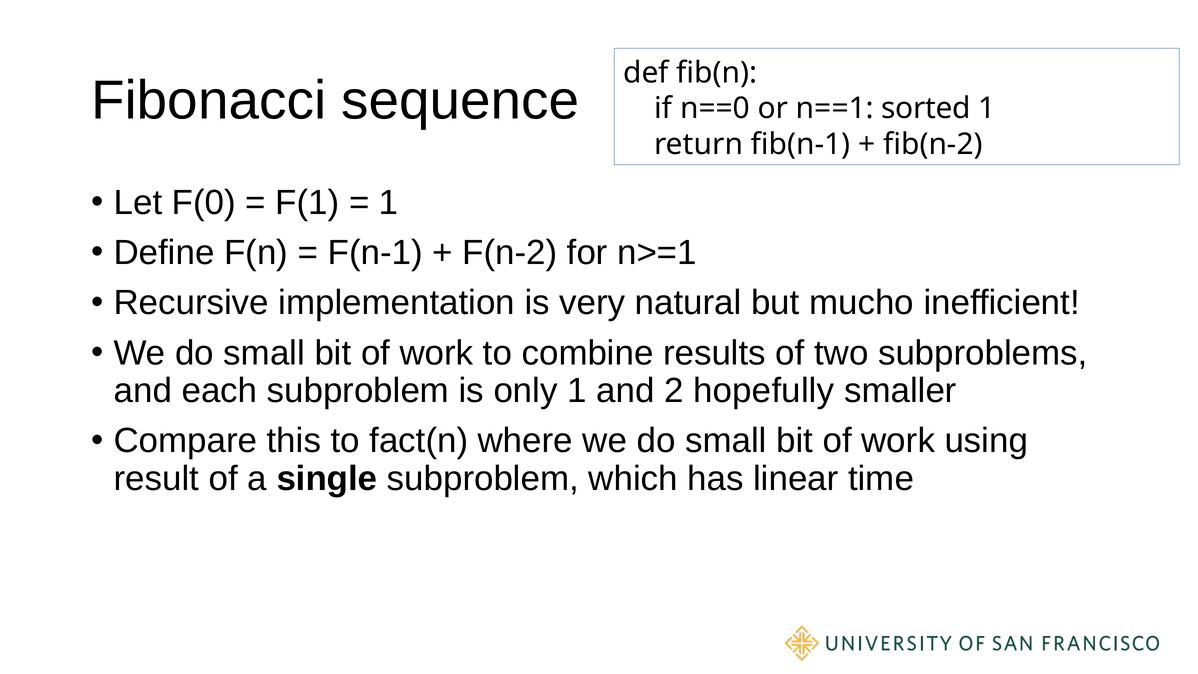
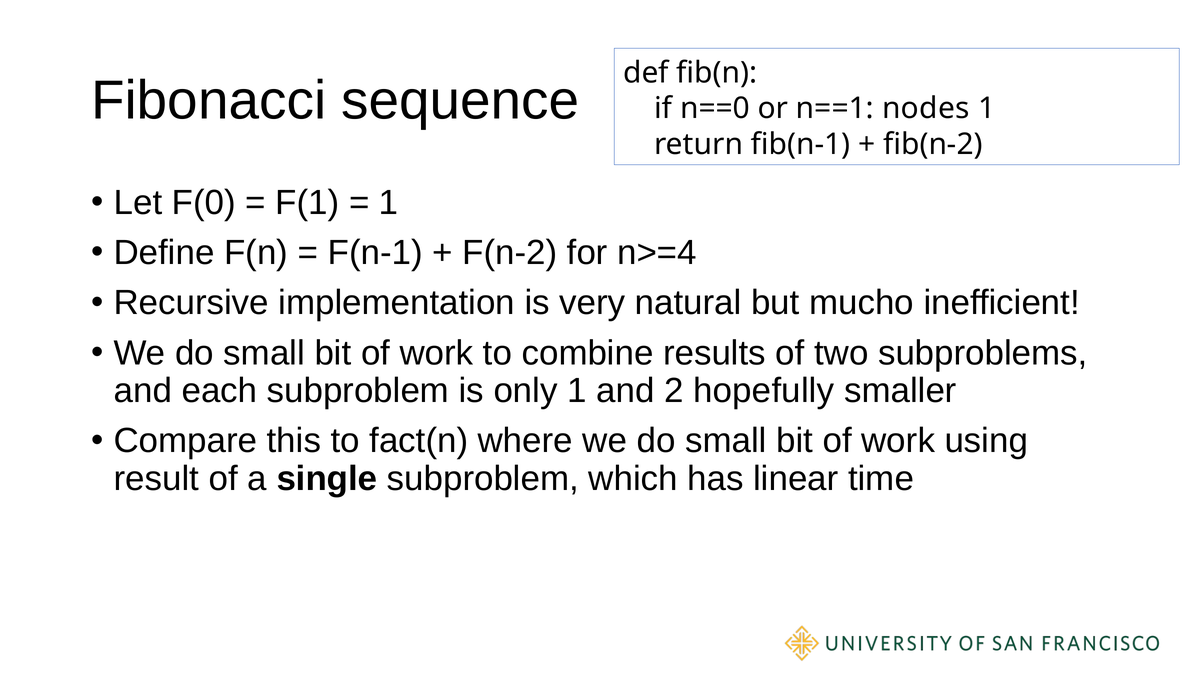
sorted: sorted -> nodes
n>=1: n>=1 -> n>=4
